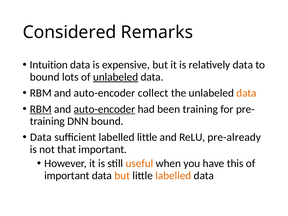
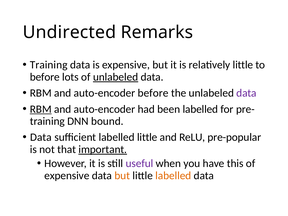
Considered: Considered -> Undirected
Intuition at (49, 65): Intuition -> Training
relatively data: data -> little
bound at (45, 77): bound -> before
auto-encoder collect: collect -> before
data at (246, 93) colour: orange -> purple
auto-encoder at (104, 109) underline: present -> none
been training: training -> labelled
pre-already: pre-already -> pre-popular
important at (103, 149) underline: none -> present
useful colour: orange -> purple
important at (67, 176): important -> expensive
